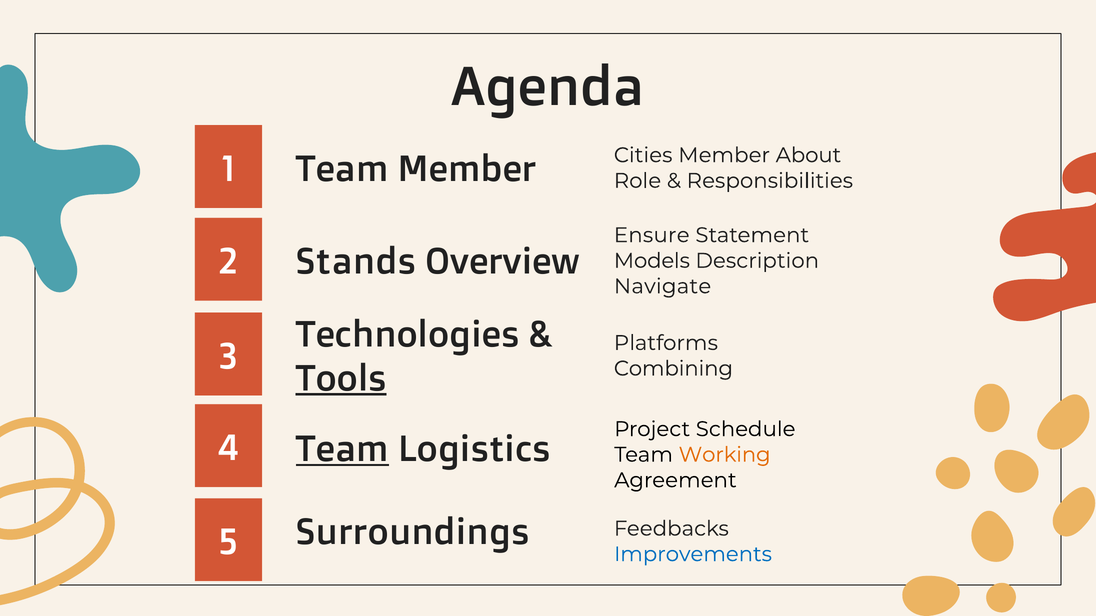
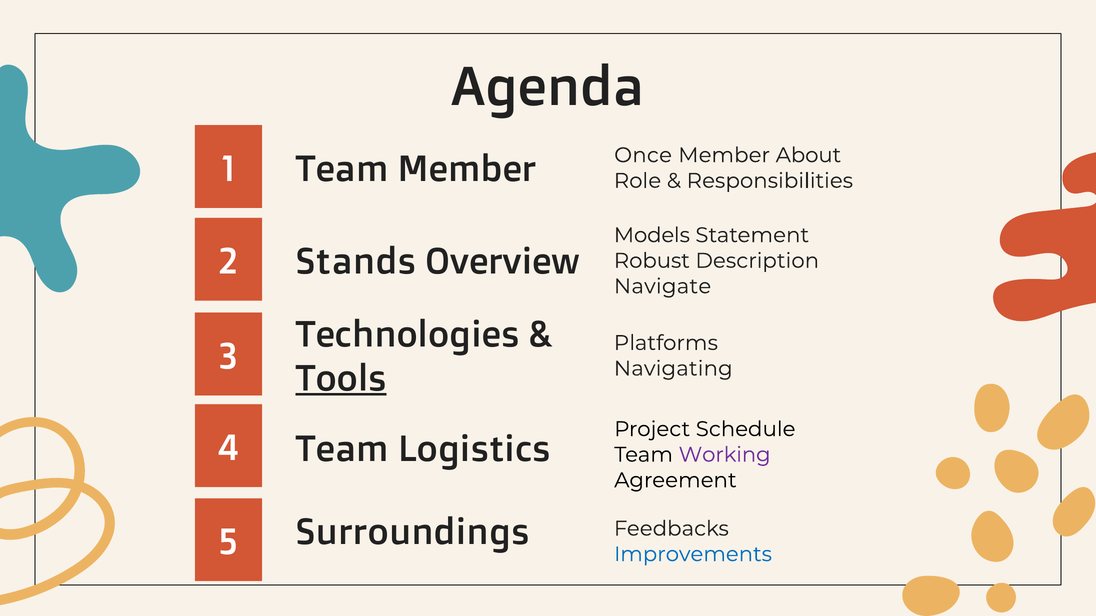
Cities: Cities -> Once
Ensure: Ensure -> Models
Models: Models -> Robust
Combining: Combining -> Navigating
Team at (342, 450) underline: present -> none
Working colour: orange -> purple
